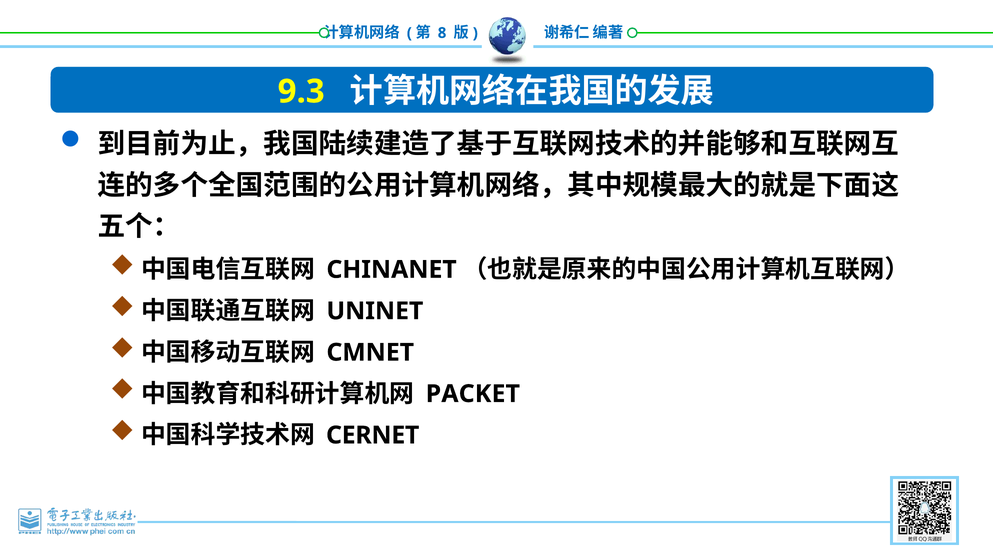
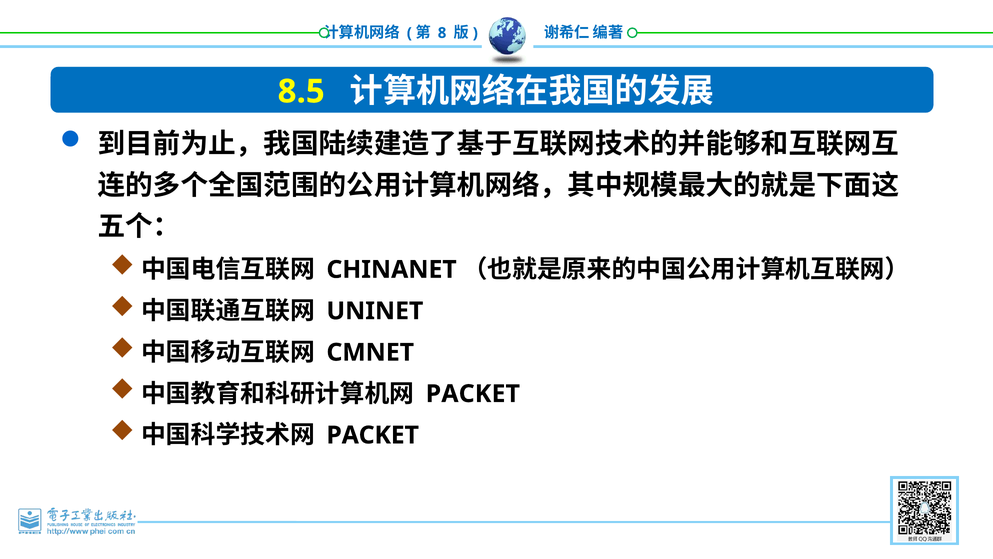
9.3: 9.3 -> 8.5
CERNET at (373, 435): CERNET -> PACKET
